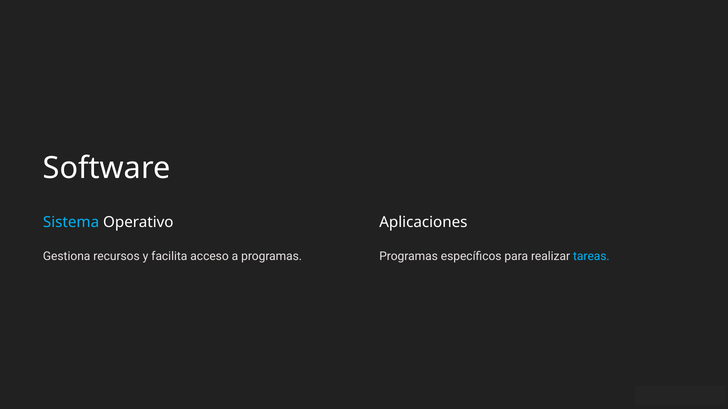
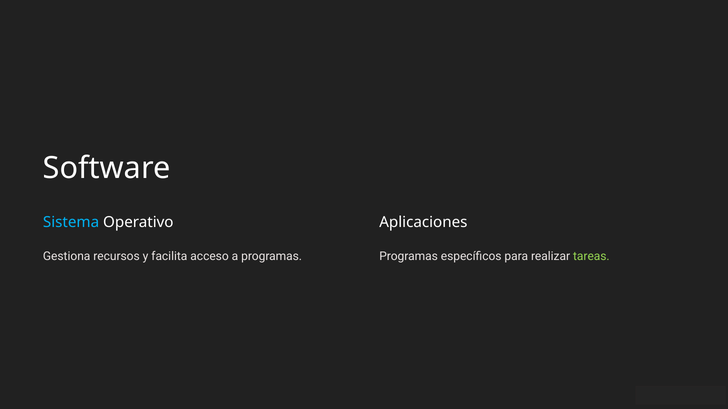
tareas colour: light blue -> light green
